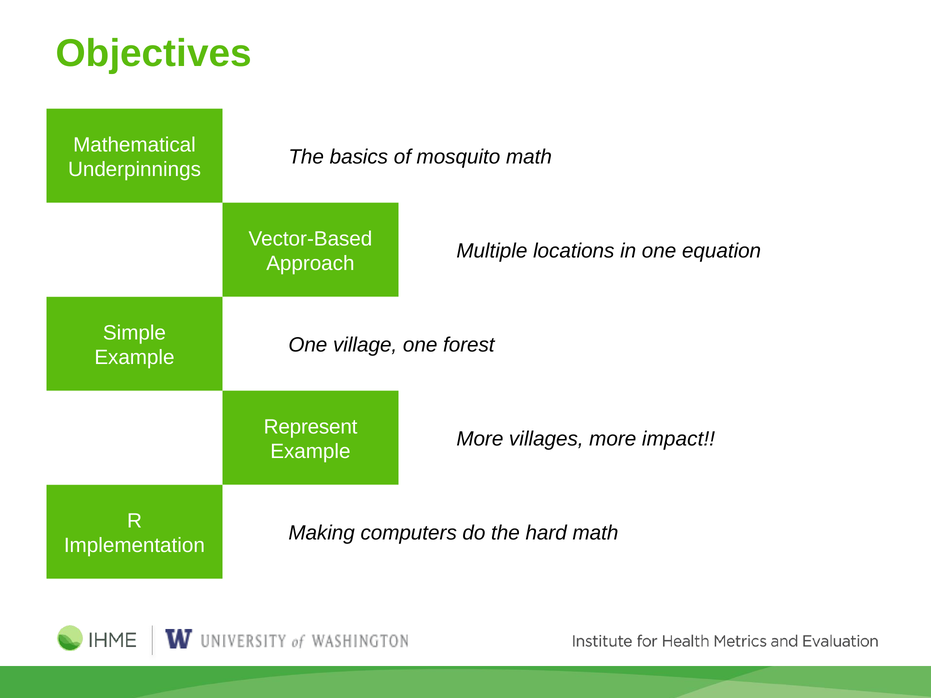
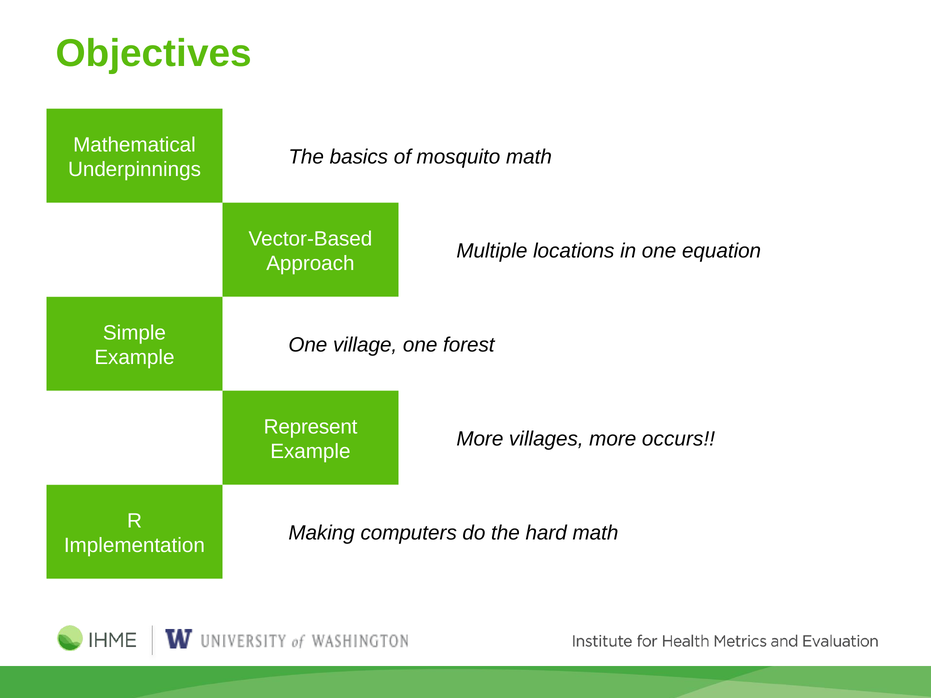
impact: impact -> occurs
